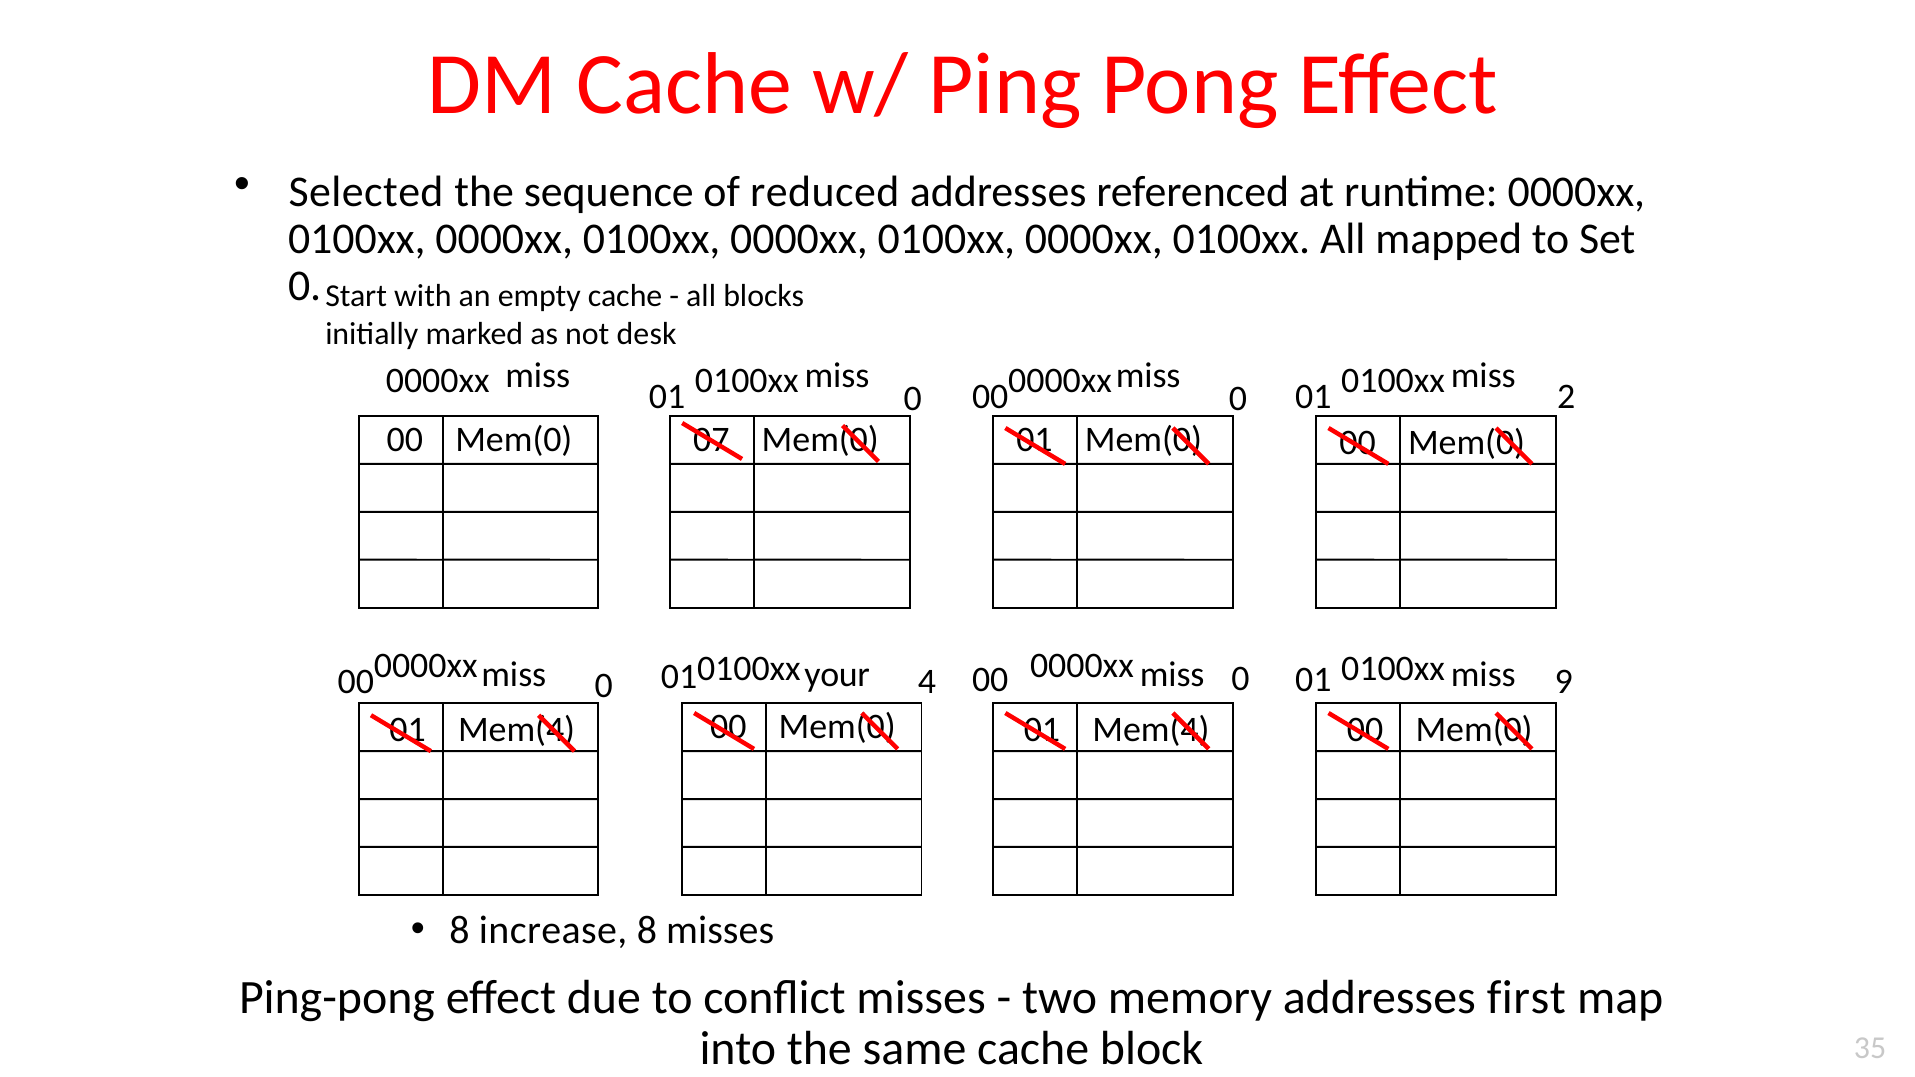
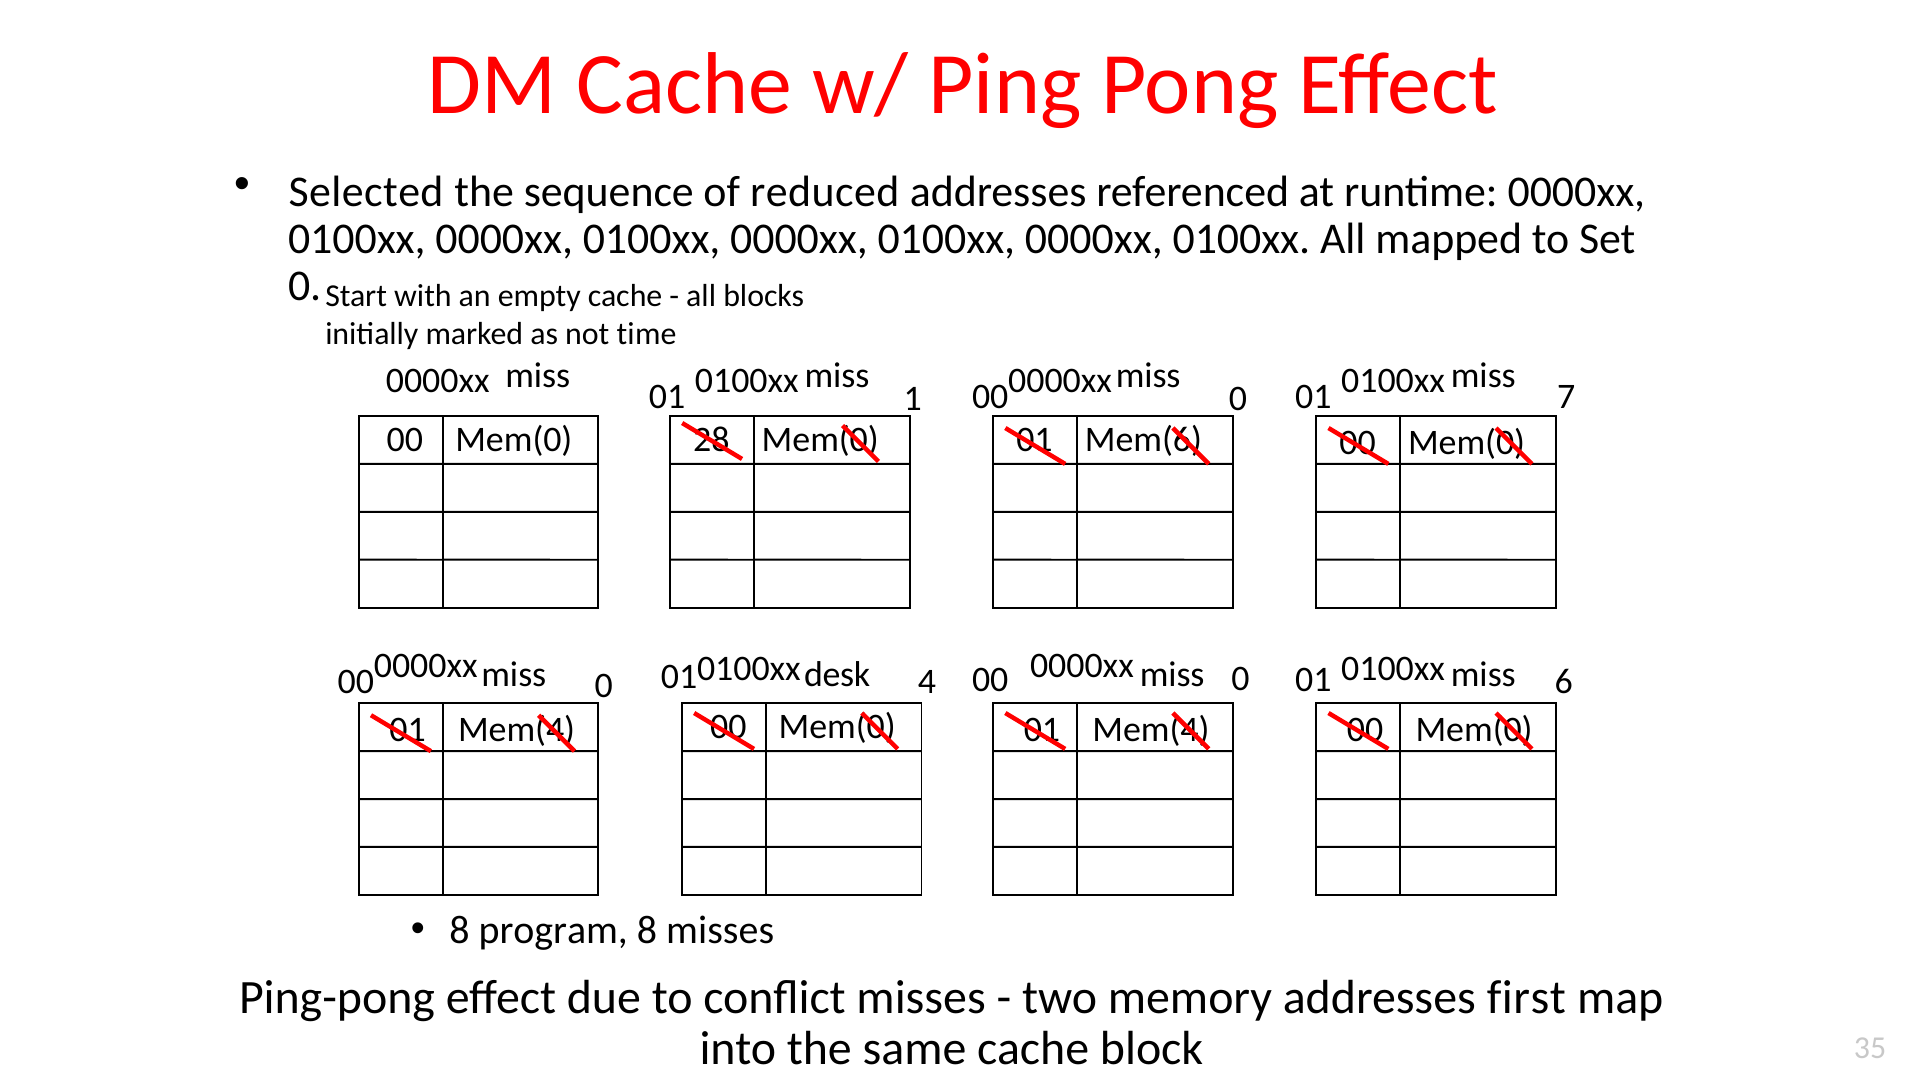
desk: desk -> time
01 0: 0 -> 1
2: 2 -> 7
07: 07 -> 28
01 Mem(0: Mem(0 -> Mem(6
your: your -> desk
9: 9 -> 6
increase: increase -> program
